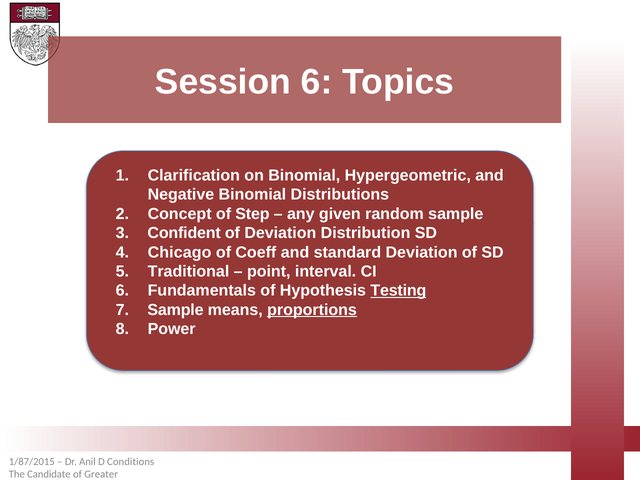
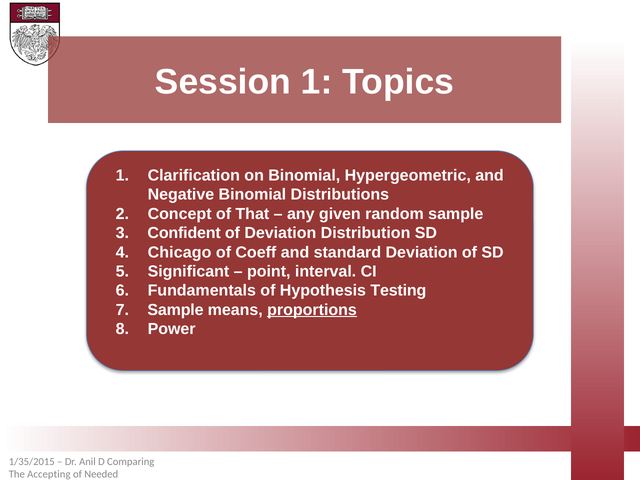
Session 6: 6 -> 1
Step: Step -> That
Traditional: Traditional -> Significant
Testing underline: present -> none
1/87/2015: 1/87/2015 -> 1/35/2015
Conditions: Conditions -> Comparing
Candidate: Candidate -> Accepting
Greater: Greater -> Needed
